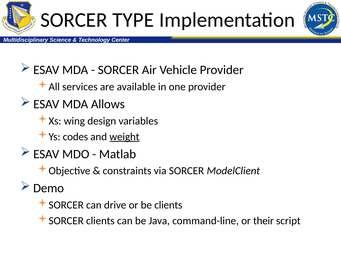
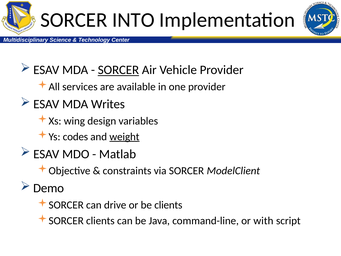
TYPE: TYPE -> INTO
SORCER at (118, 70) underline: none -> present
Allows: Allows -> Writes
their: their -> with
